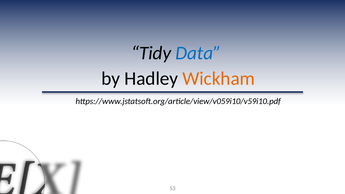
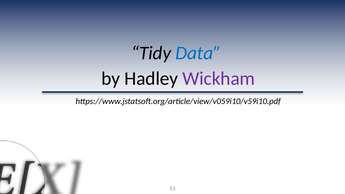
Wickham colour: orange -> purple
